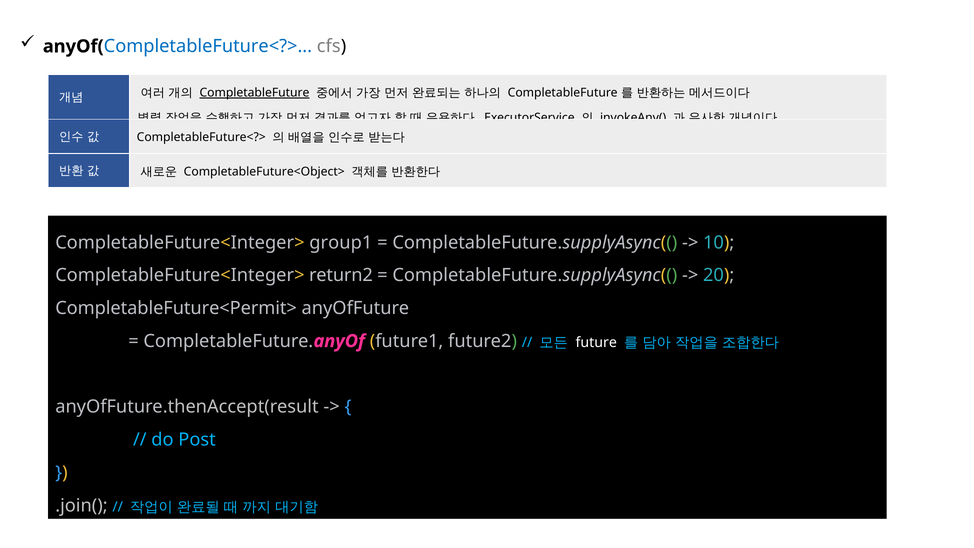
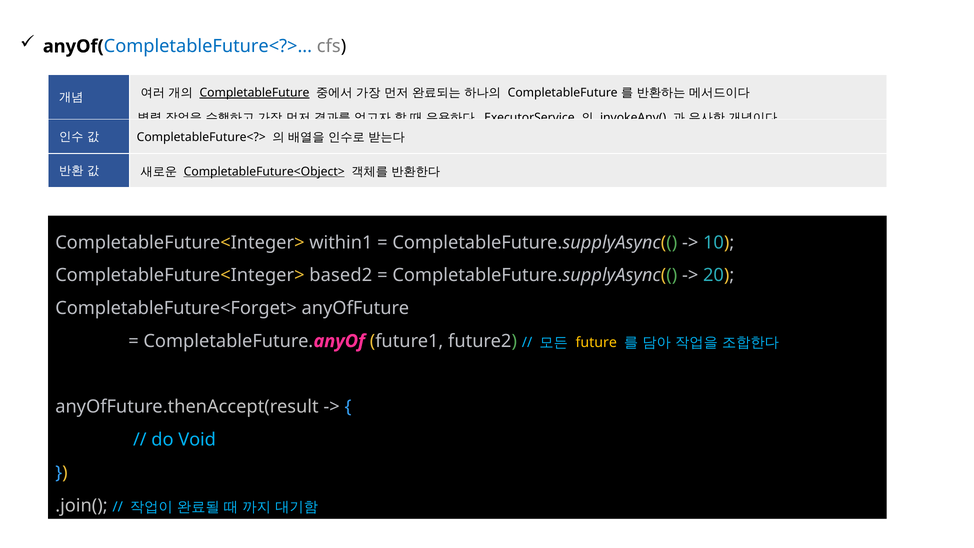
CompletableFuture<Object> underline: none -> present
group1: group1 -> within1
return2: return2 -> based2
CompletableFuture<Permit>: CompletableFuture<Permit> -> CompletableFuture<Forget>
future colour: white -> yellow
Post: Post -> Void
